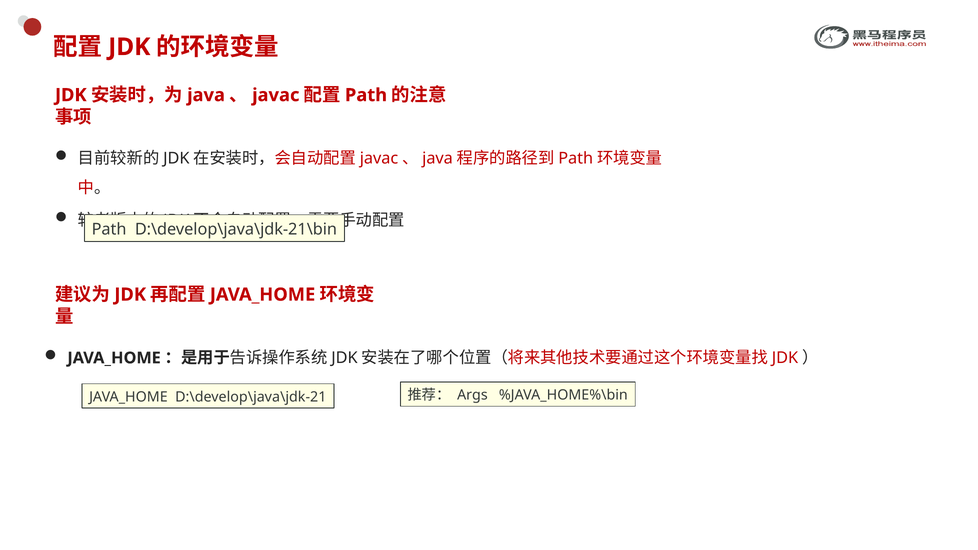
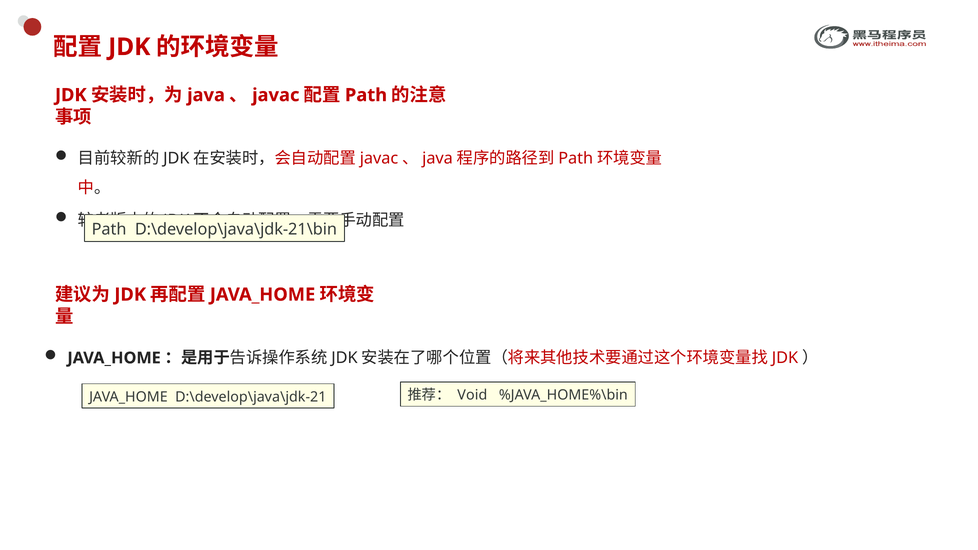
Args: Args -> Void
